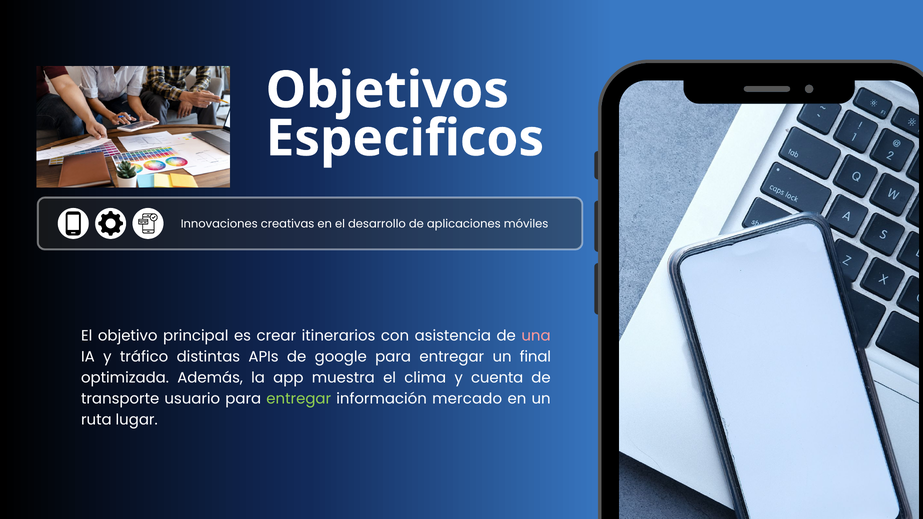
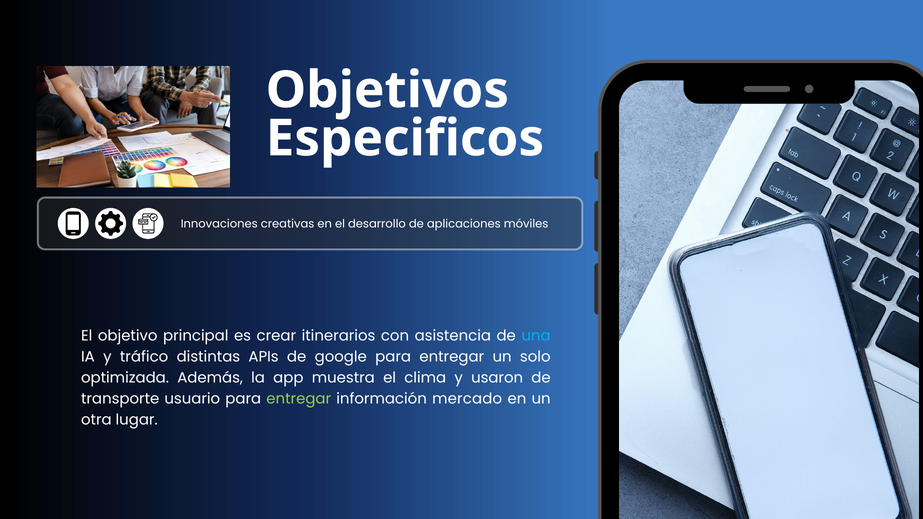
una colour: pink -> light blue
final: final -> solo
cuenta: cuenta -> usaron
ruta: ruta -> otra
